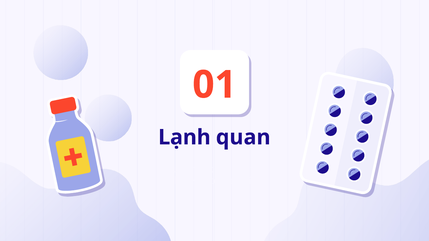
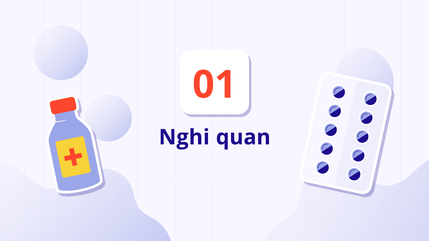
Lạnh: Lạnh -> Nghi
